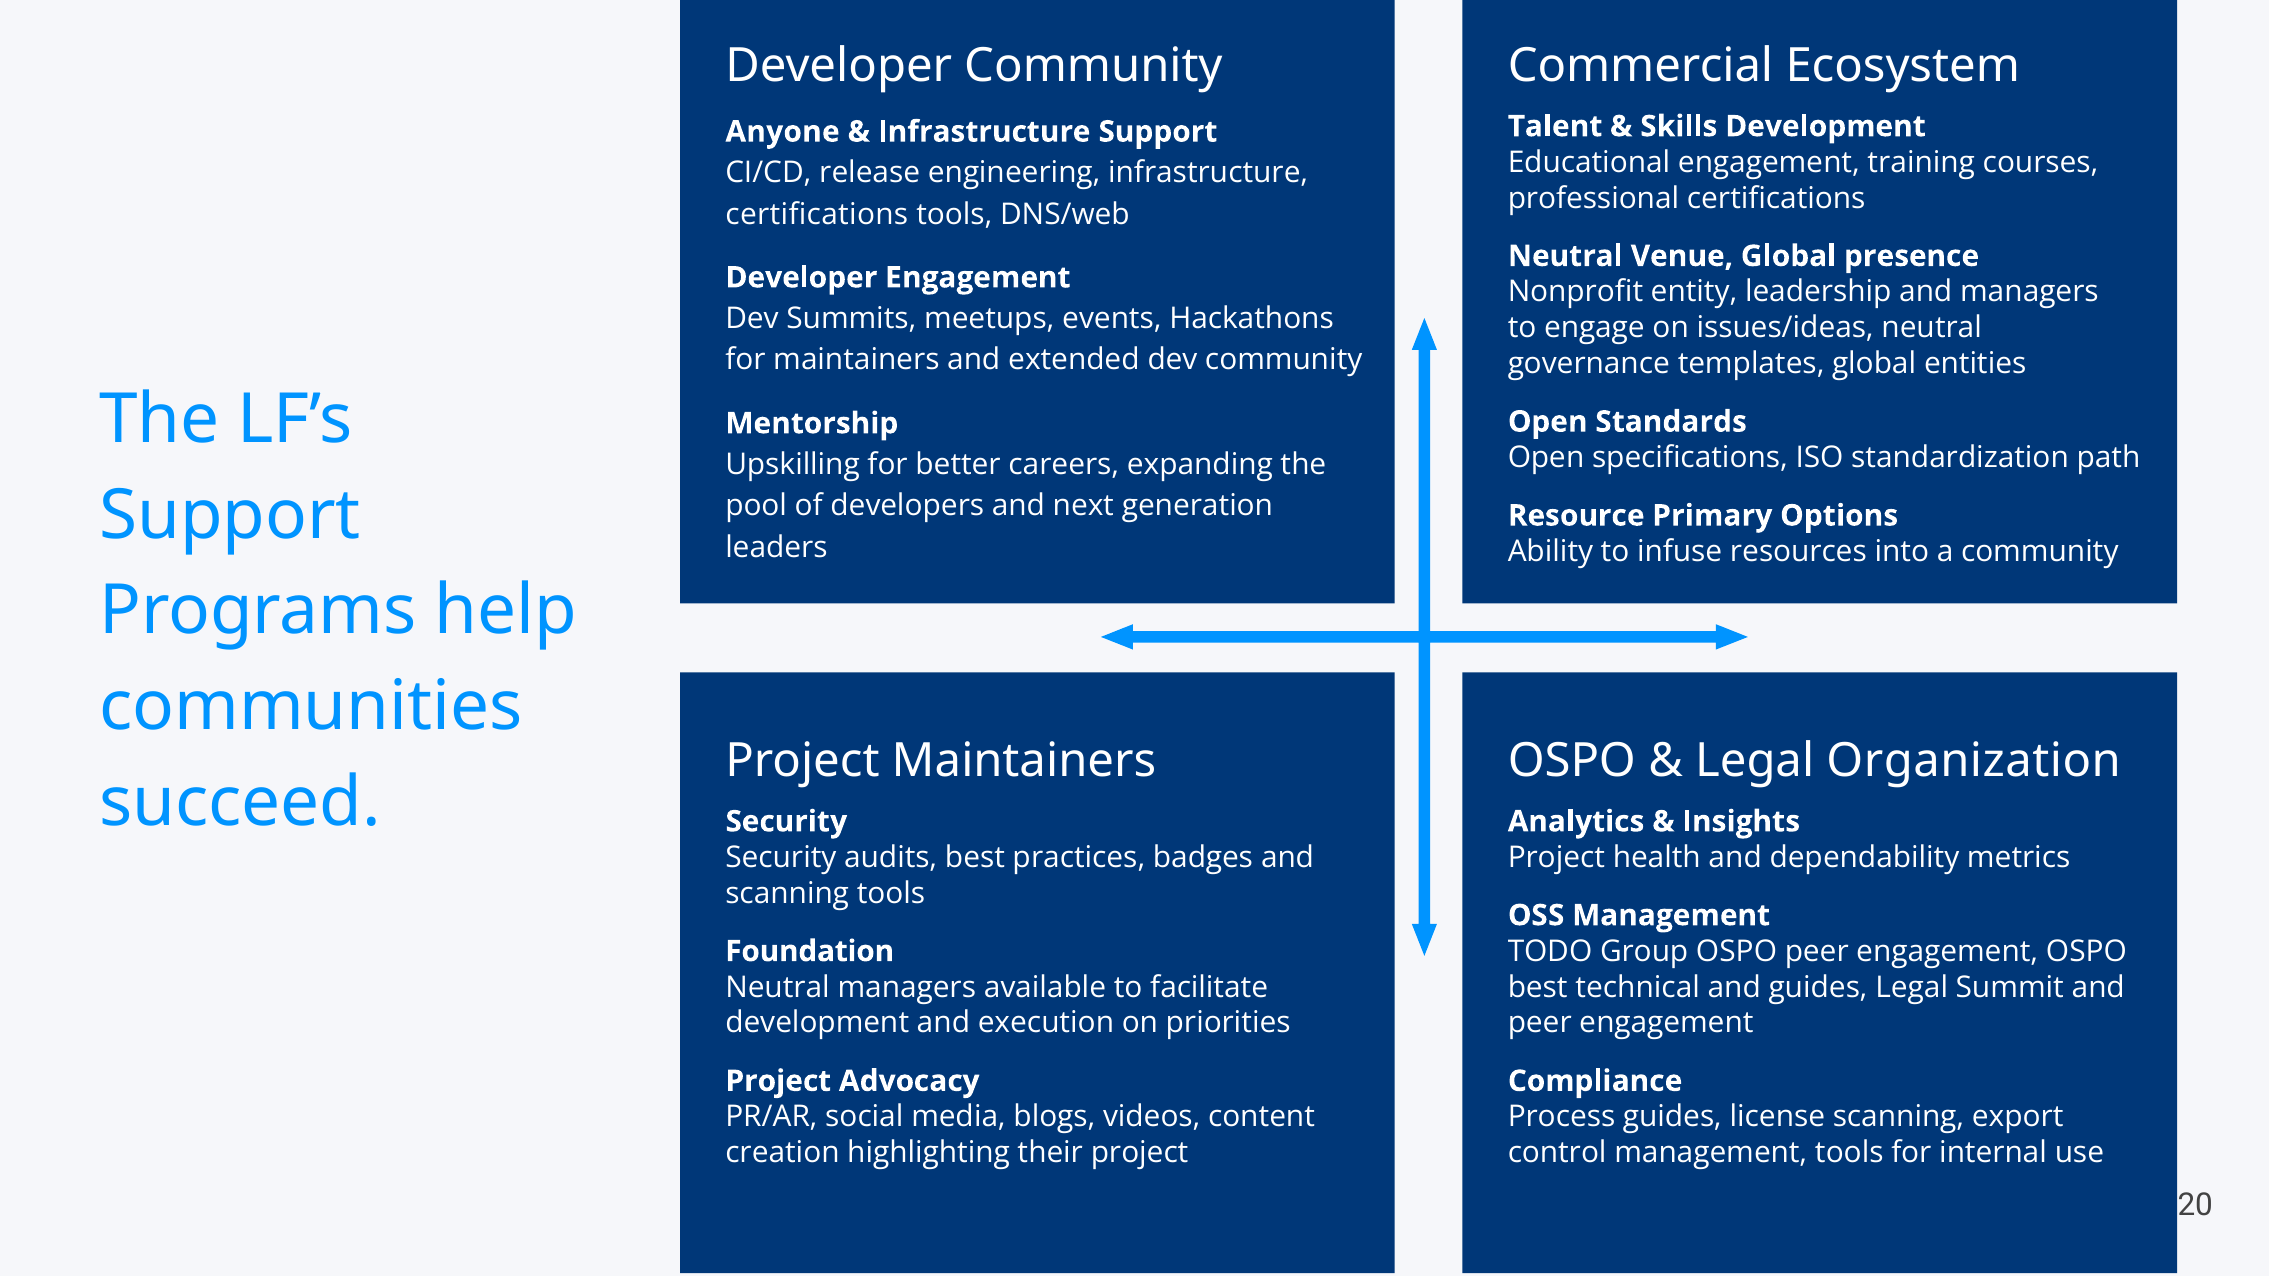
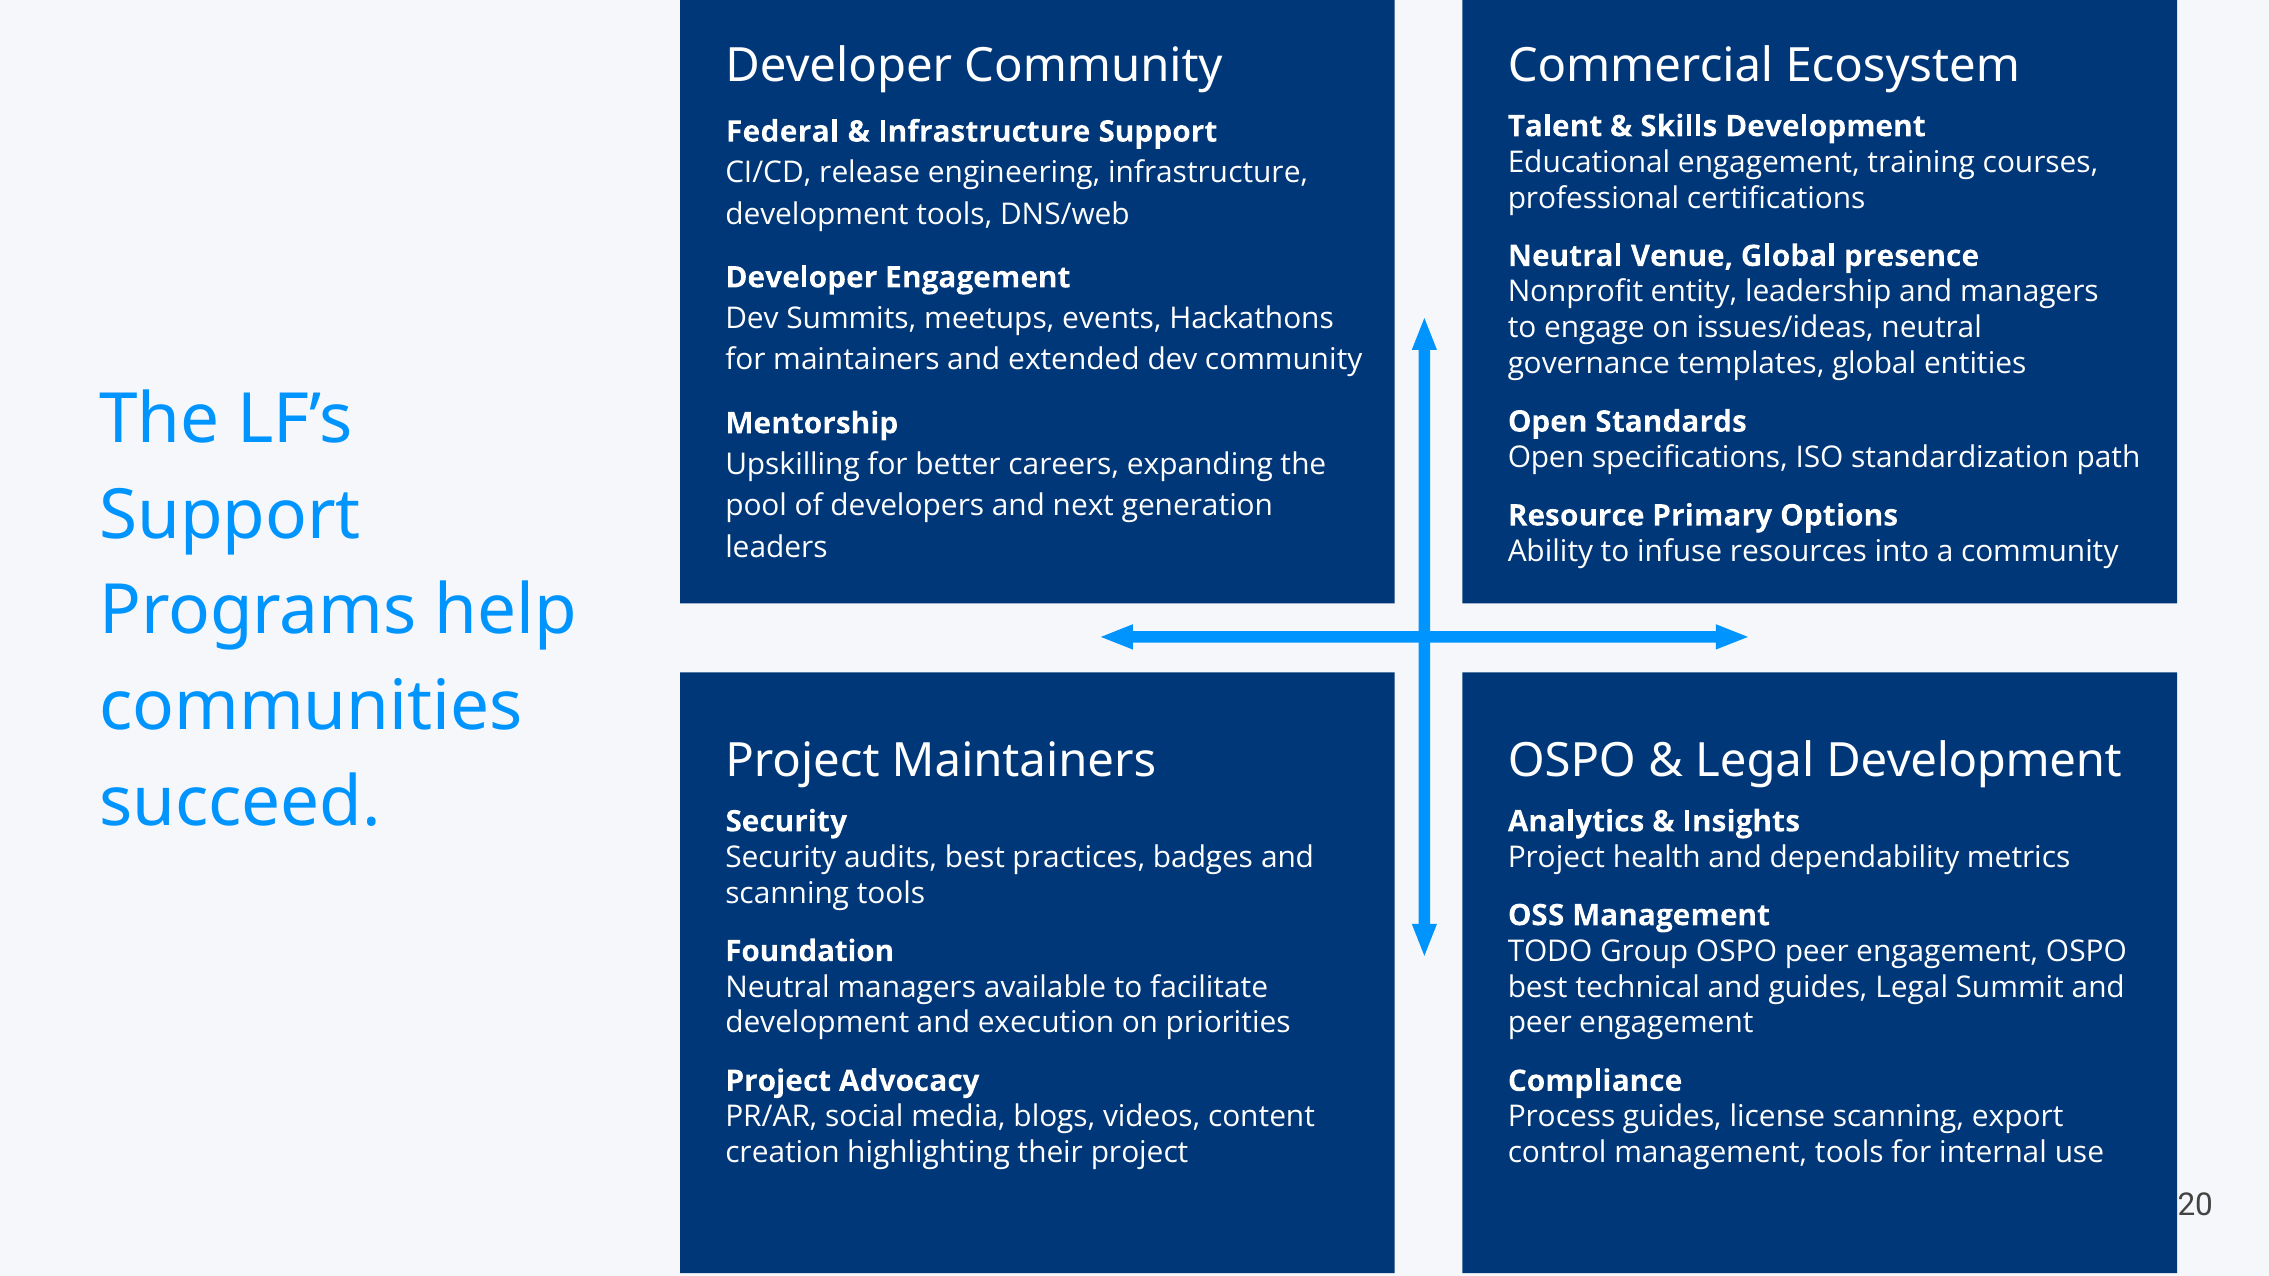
Anyone: Anyone -> Federal
certifications at (817, 214): certifications -> development
Legal Organization: Organization -> Development
